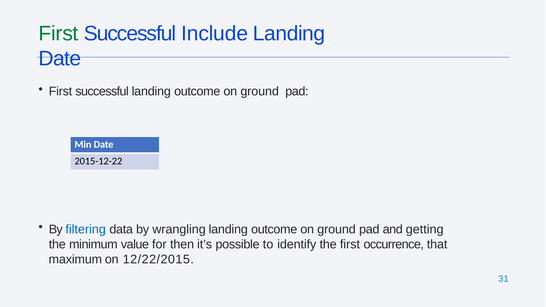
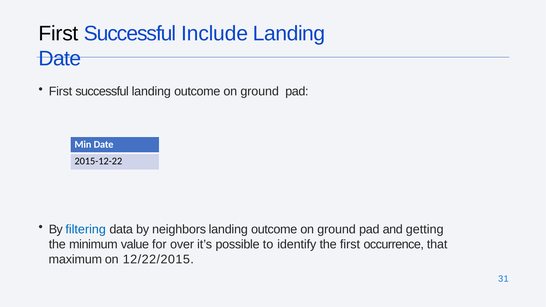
First at (58, 33) colour: green -> black
wrangling: wrangling -> neighbors
then: then -> over
